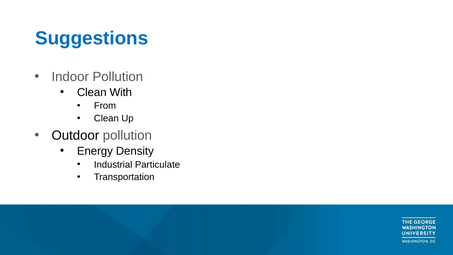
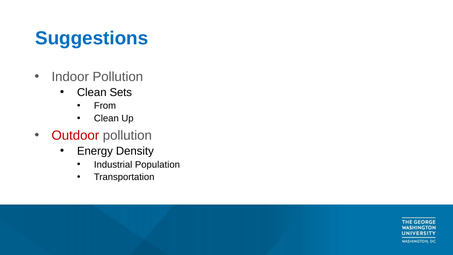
With: With -> Sets
Outdoor colour: black -> red
Particulate: Particulate -> Population
